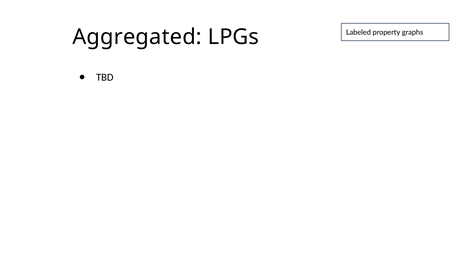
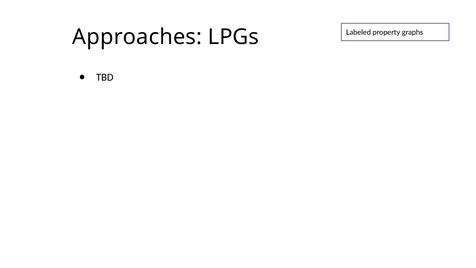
Aggregated: Aggregated -> Approaches
